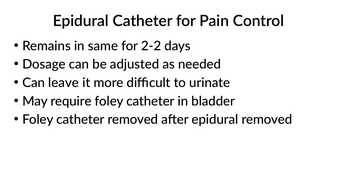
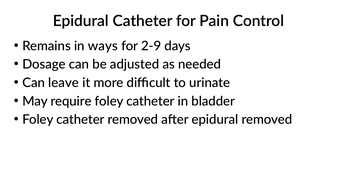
same: same -> ways
2-2: 2-2 -> 2-9
